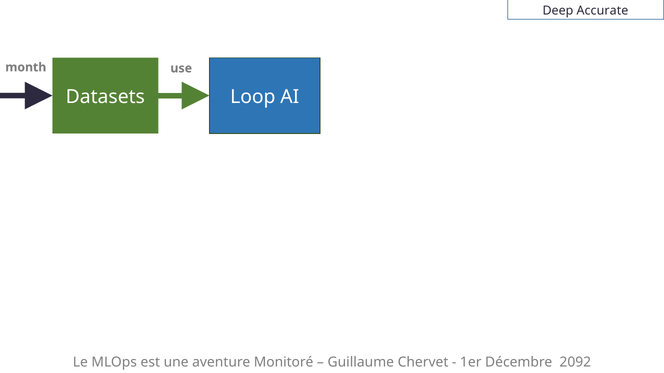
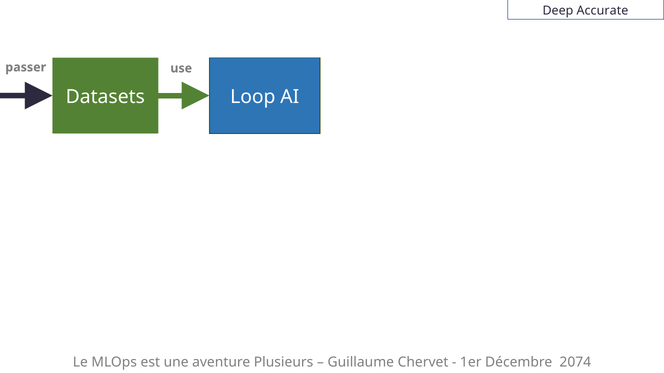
month: month -> passer
Monitoré: Monitoré -> Plusieurs
2092: 2092 -> 2074
